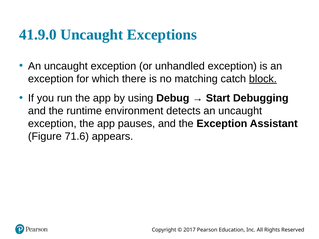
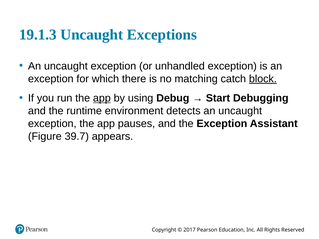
41.9.0: 41.9.0 -> 19.1.3
app at (102, 98) underline: none -> present
71.6: 71.6 -> 39.7
